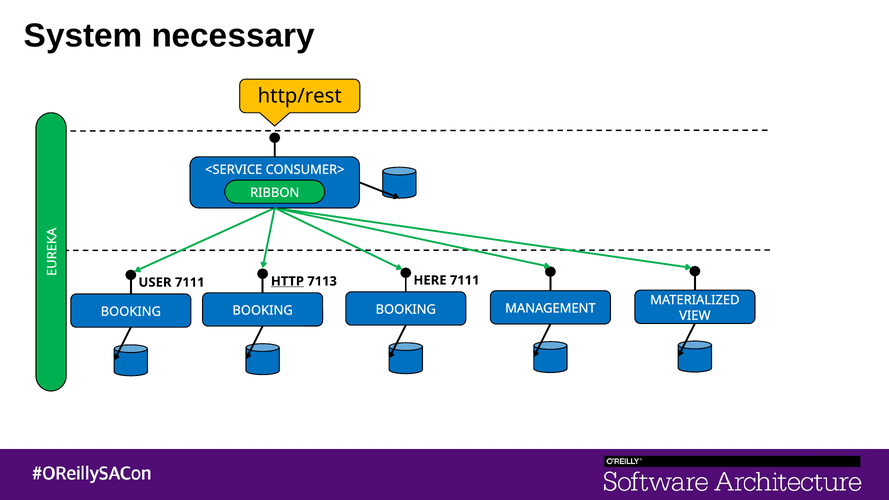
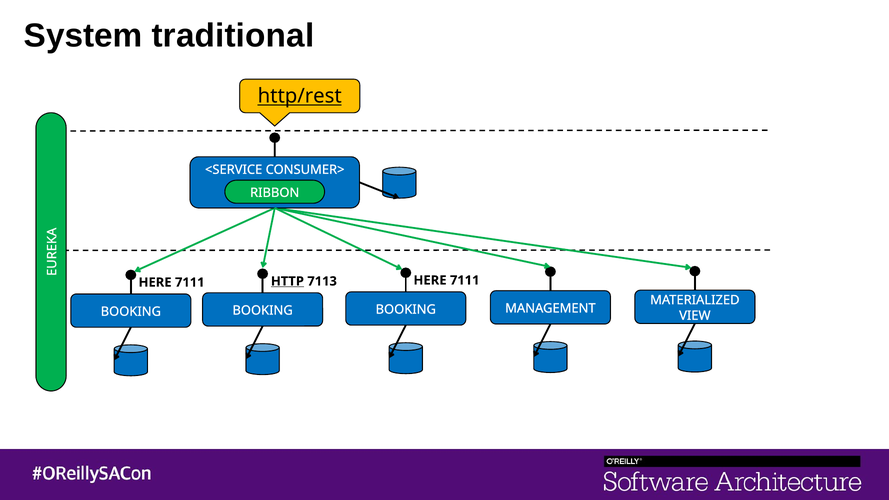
necessary: necessary -> traditional
http/rest underline: none -> present
USER at (155, 282): USER -> HERE
